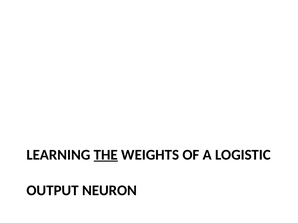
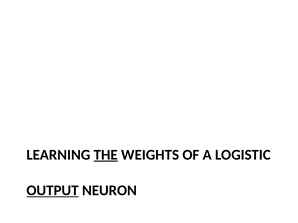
OUTPUT underline: none -> present
